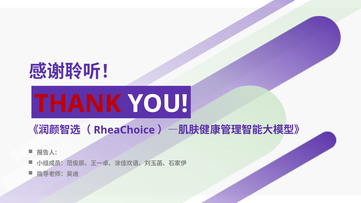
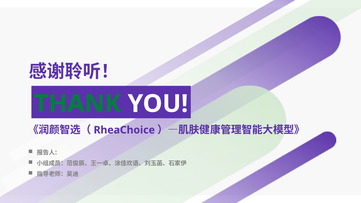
THANK colour: red -> green
